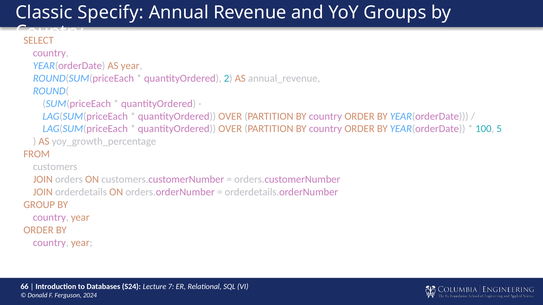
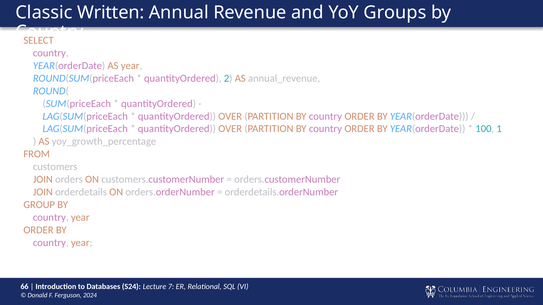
Specify: Specify -> Written
5: 5 -> 1
